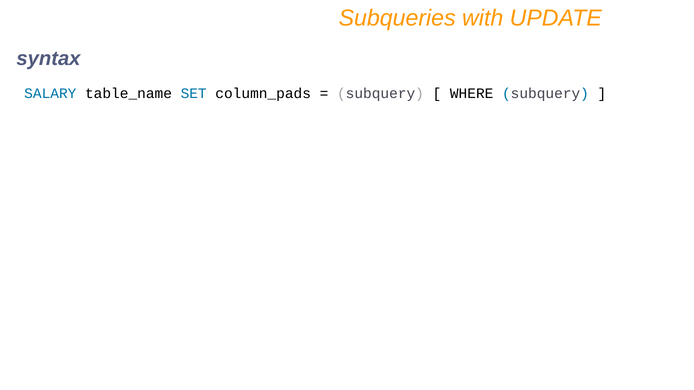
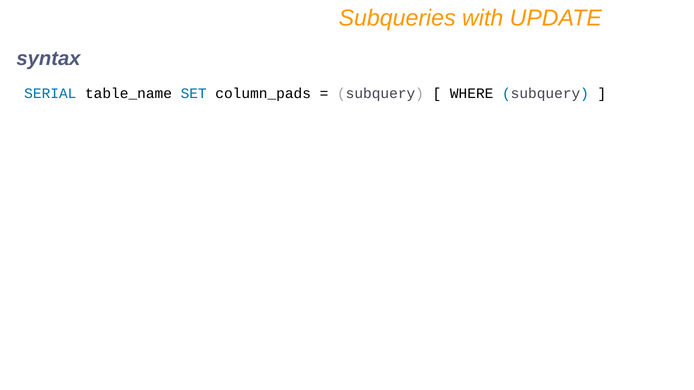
SALARY: SALARY -> SERIAL
